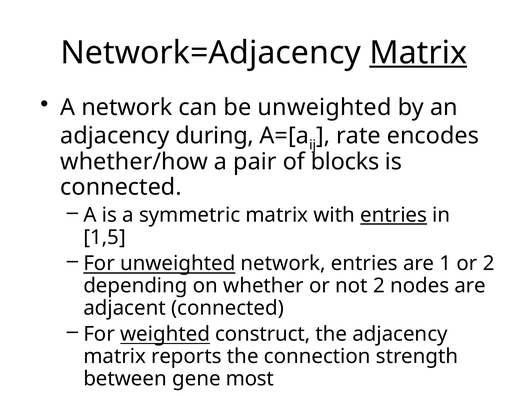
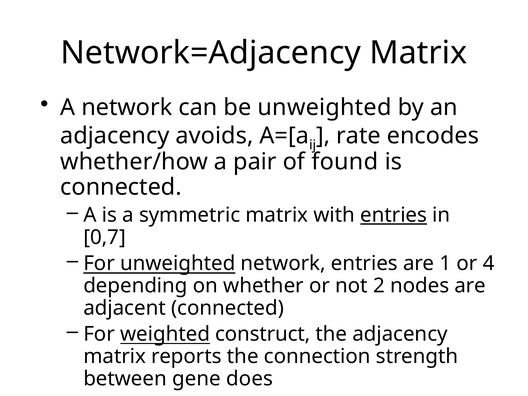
Matrix at (418, 53) underline: present -> none
during: during -> avoids
blocks: blocks -> found
1,5: 1,5 -> 0,7
or 2: 2 -> 4
most: most -> does
